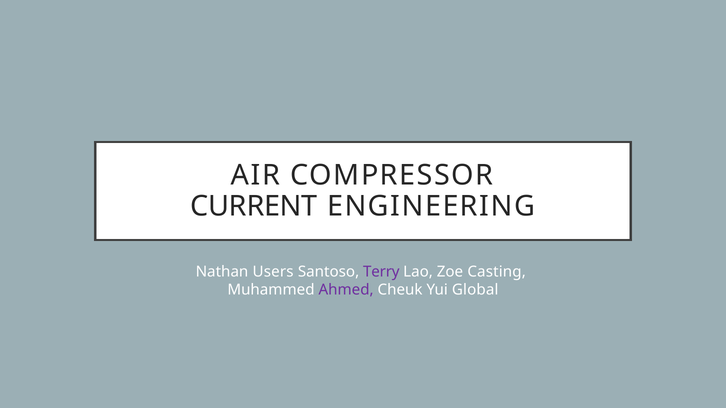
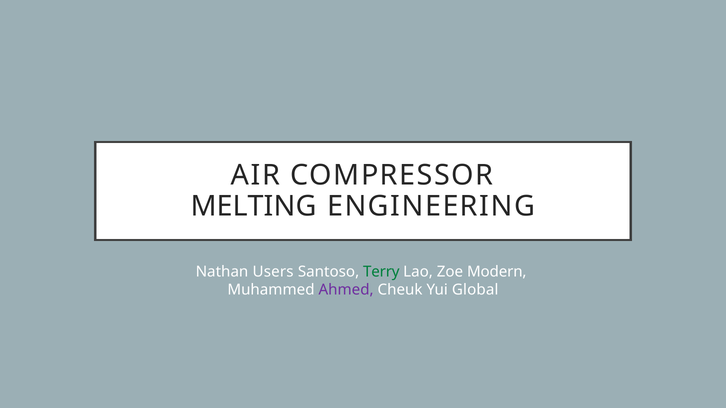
CURRENT: CURRENT -> MELTING
Terry colour: purple -> green
Casting: Casting -> Modern
